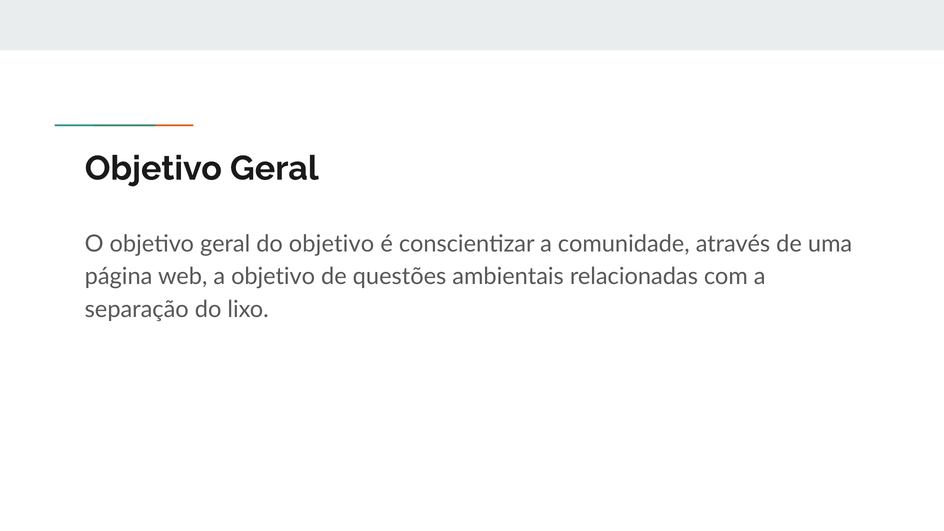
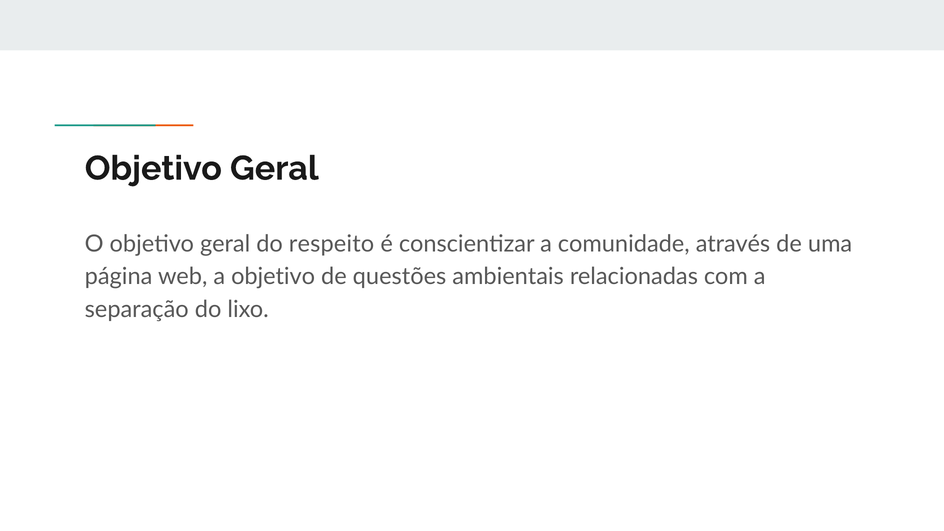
do objetivo: objetivo -> respeito
